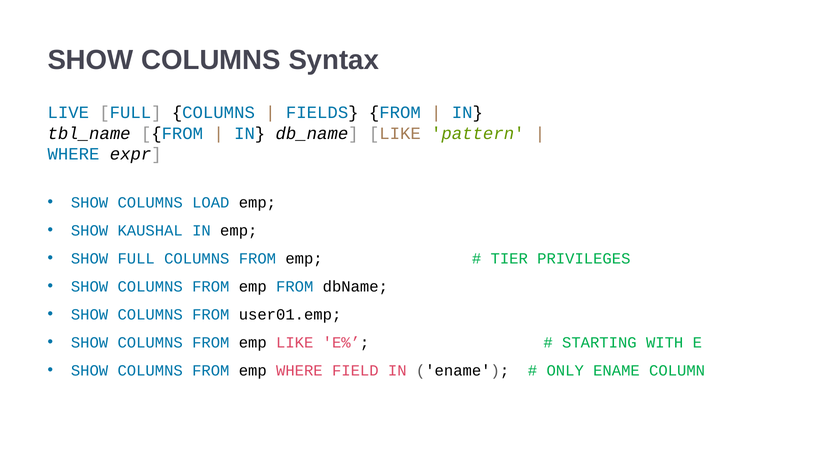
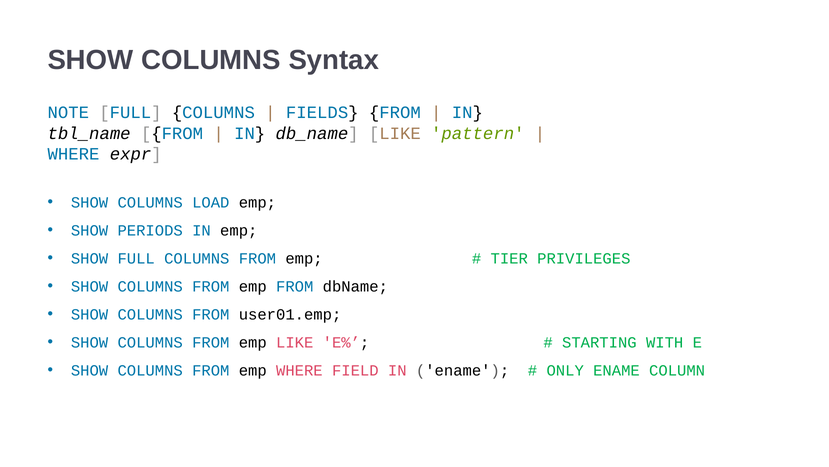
LIVE: LIVE -> NOTE
KAUSHAL: KAUSHAL -> PERIODS
